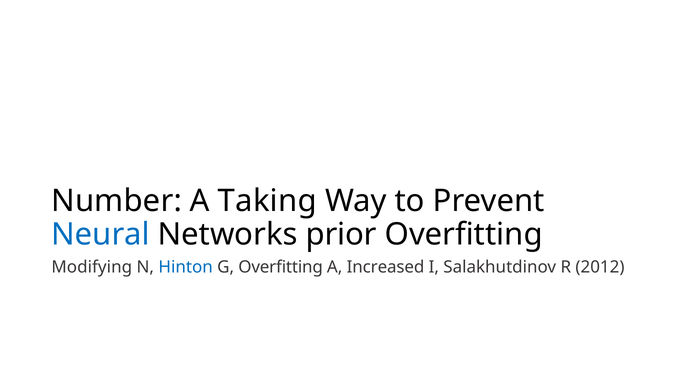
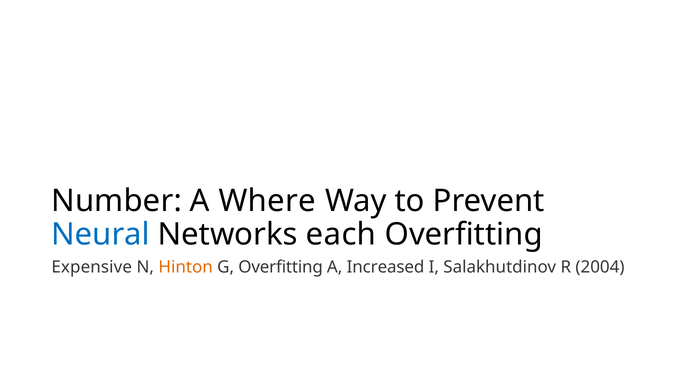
Taking: Taking -> Where
prior: prior -> each
Modifying: Modifying -> Expensive
Hinton colour: blue -> orange
2012: 2012 -> 2004
